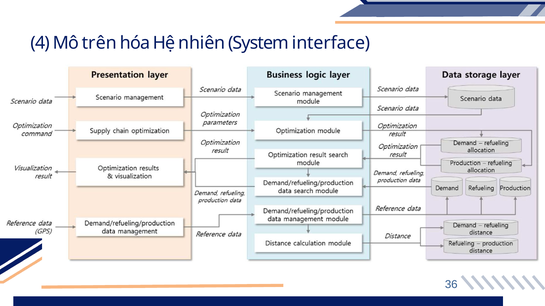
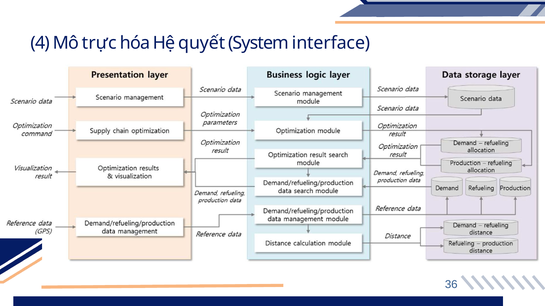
trên: trên -> trực
nhiên: nhiên -> quyết
